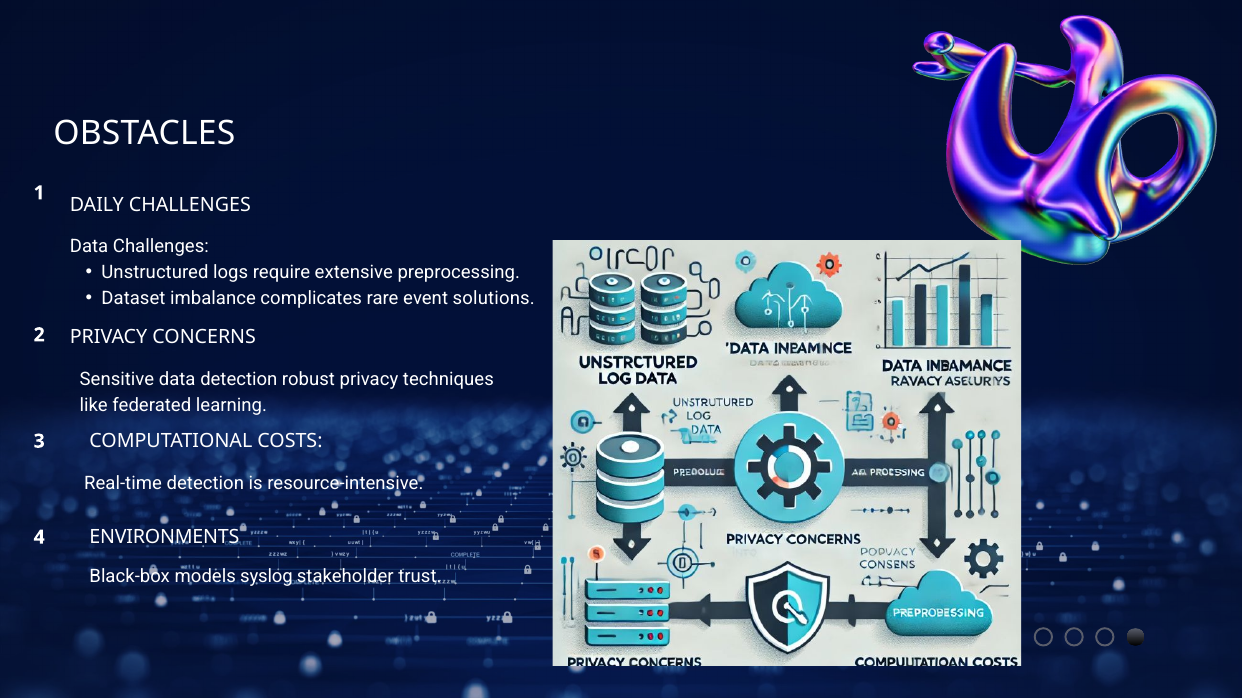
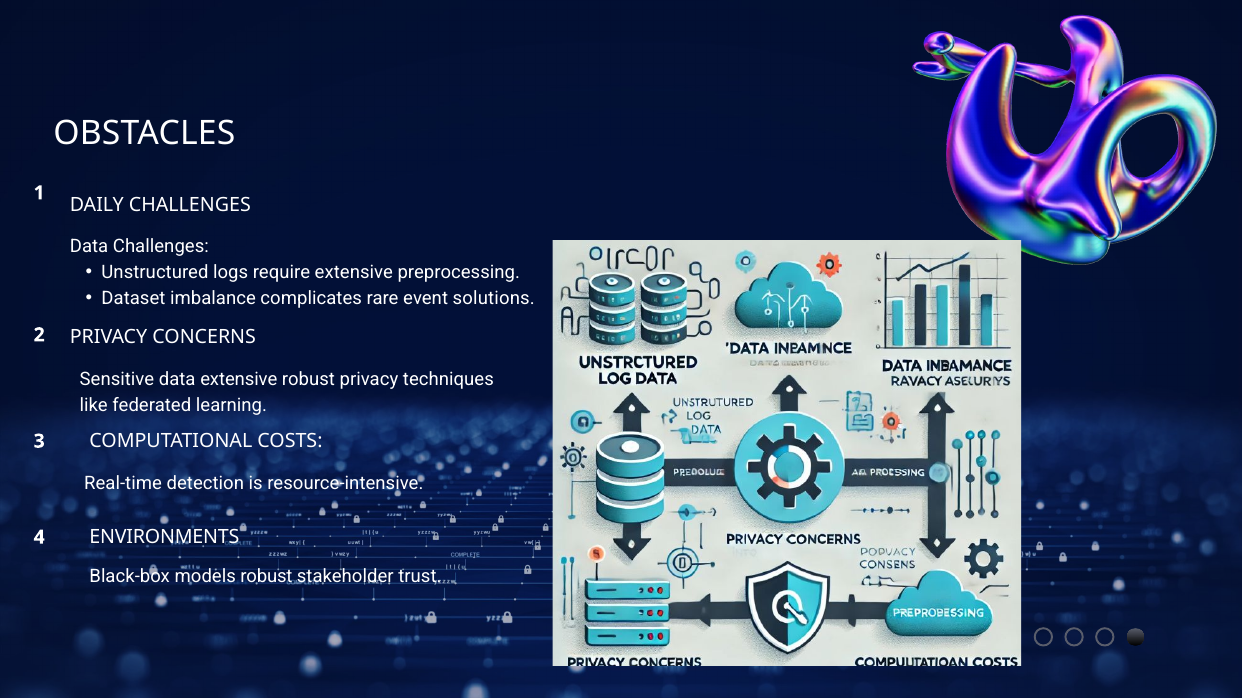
data detection: detection -> extensive
models syslog: syslog -> robust
